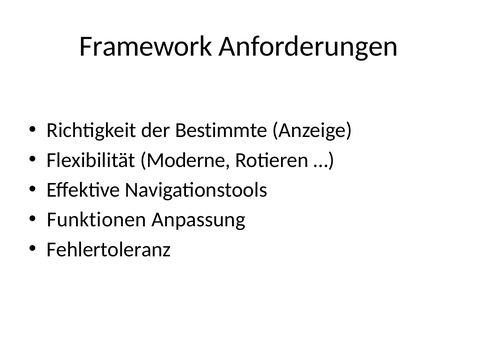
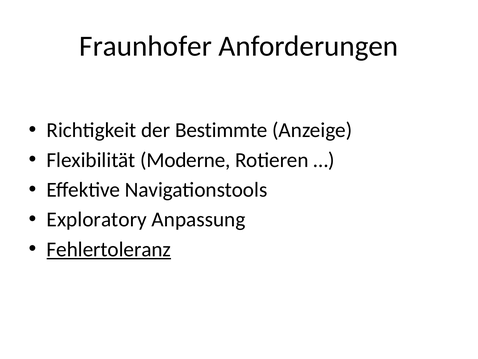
Framework: Framework -> Fraunhofer
Funktionen: Funktionen -> Exploratory
Fehlertoleranz underline: none -> present
